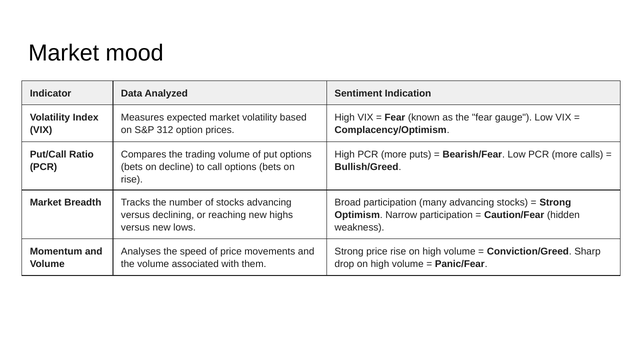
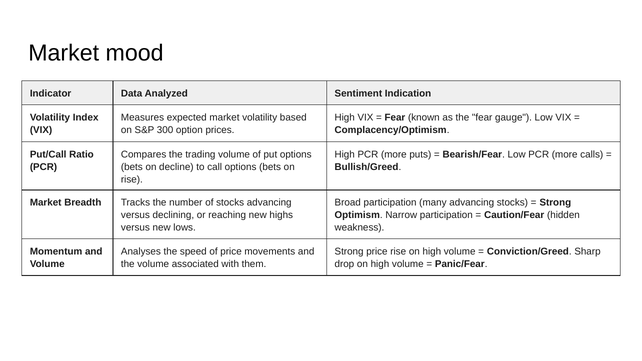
312: 312 -> 300
